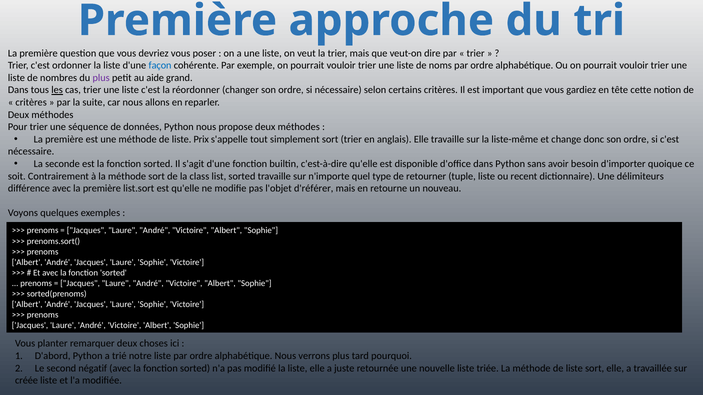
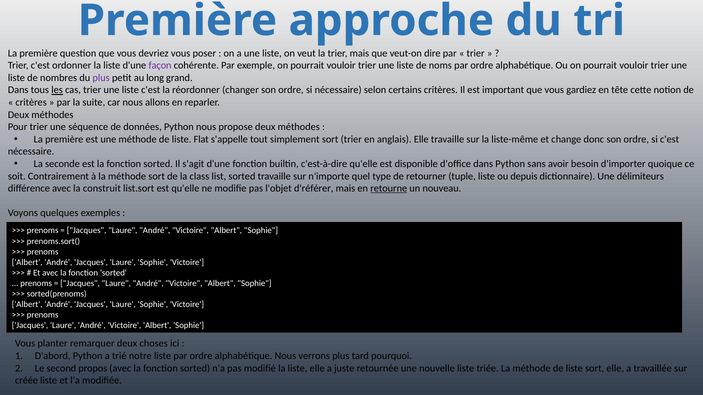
façon colour: blue -> purple
aide: aide -> long
Prix: Prix -> Flat
recent: recent -> depuis
avec la première: première -> construit
retourne underline: none -> present
négatif: négatif -> propos
